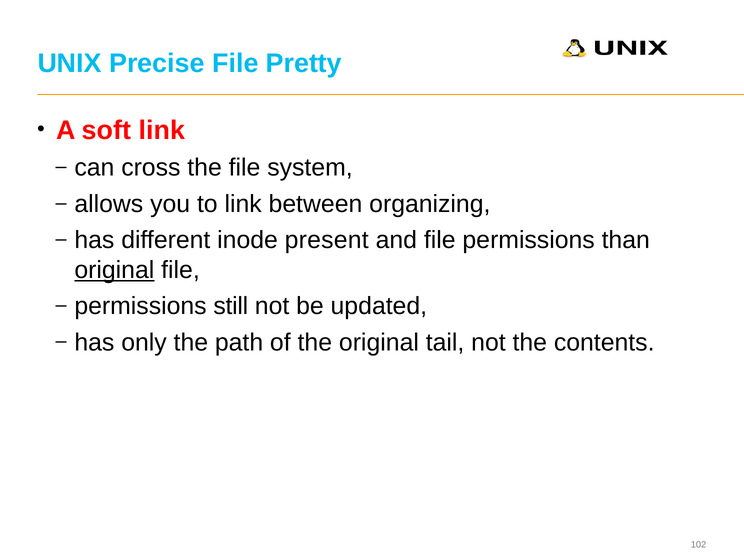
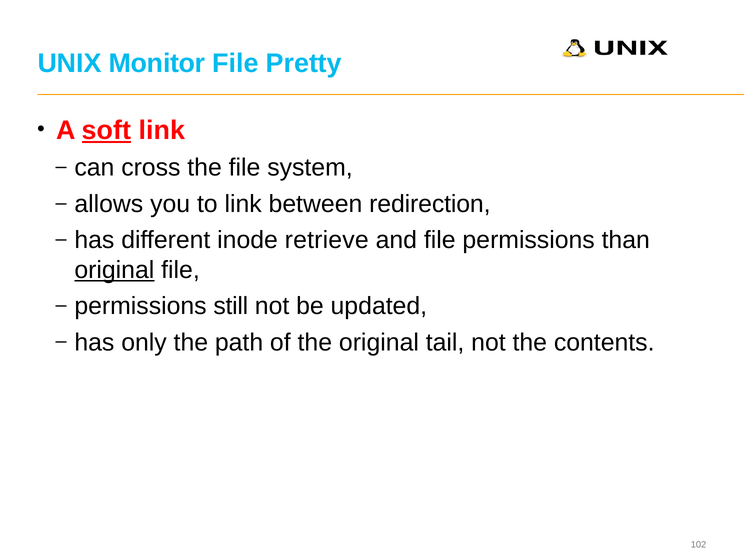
Precise: Precise -> Monitor
soft underline: none -> present
organizing: organizing -> redirection
present: present -> retrieve
